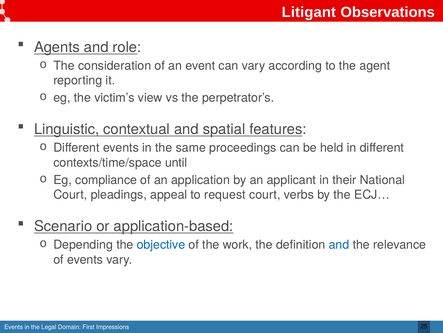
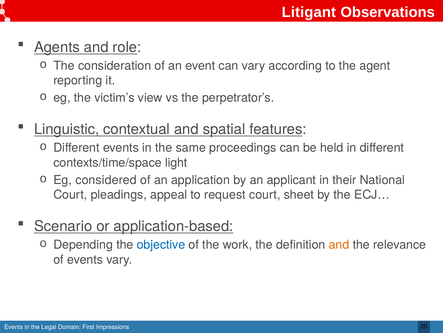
until: until -> light
compliance: compliance -> considered
verbs: verbs -> sheet
and at (339, 244) colour: blue -> orange
